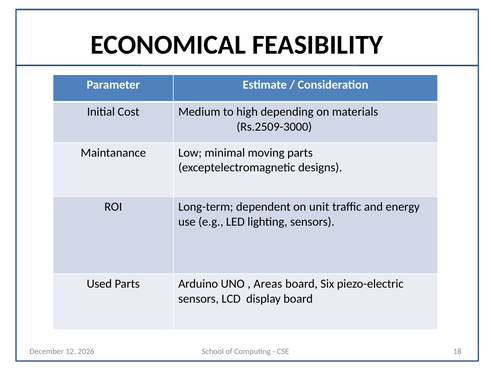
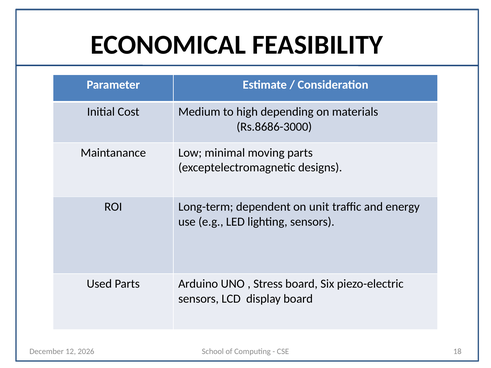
Rs.2509-3000: Rs.2509-3000 -> Rs.8686-3000
Areas: Areas -> Stress
